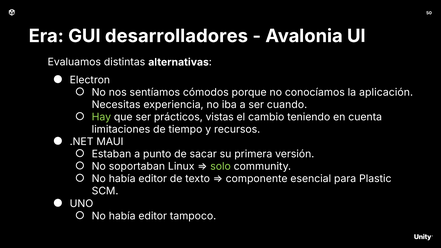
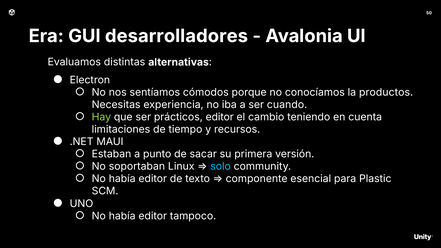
aplicación: aplicación -> productos
prácticos vistas: vistas -> editor
solo colour: light green -> light blue
